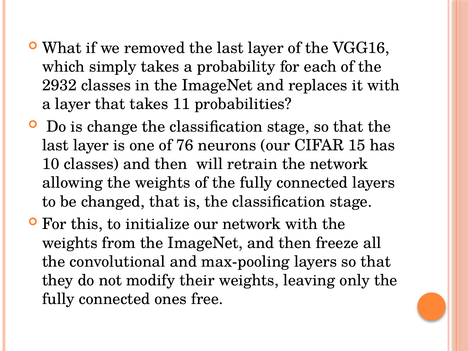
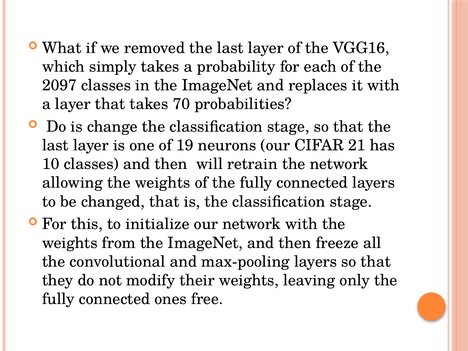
2932: 2932 -> 2097
11: 11 -> 70
76: 76 -> 19
15: 15 -> 21
